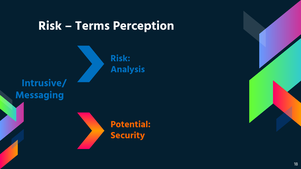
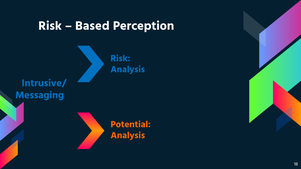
Terms: Terms -> Based
Security at (128, 135): Security -> Analysis
